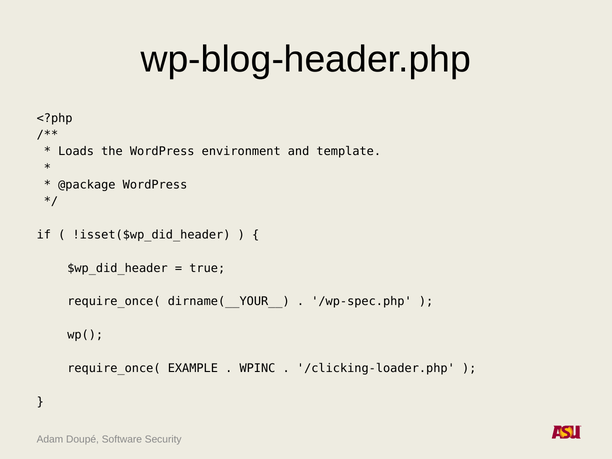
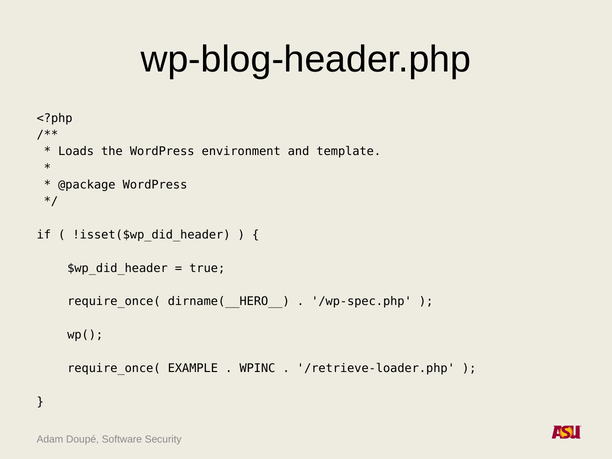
dirname(__YOUR__: dirname(__YOUR__ -> dirname(__HERO__
/clicking-loader.php: /clicking-loader.php -> /retrieve-loader.php
